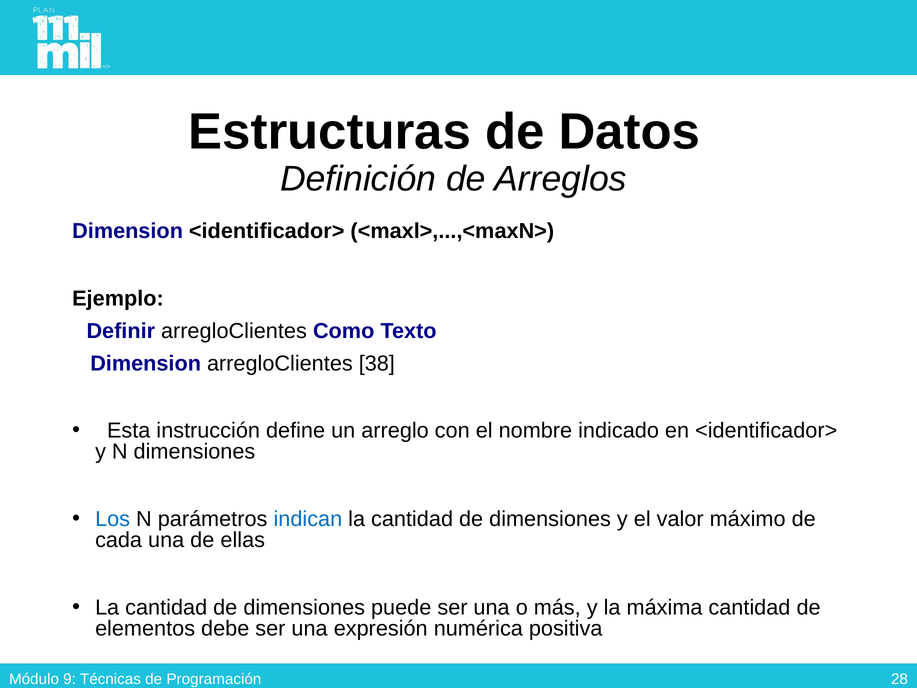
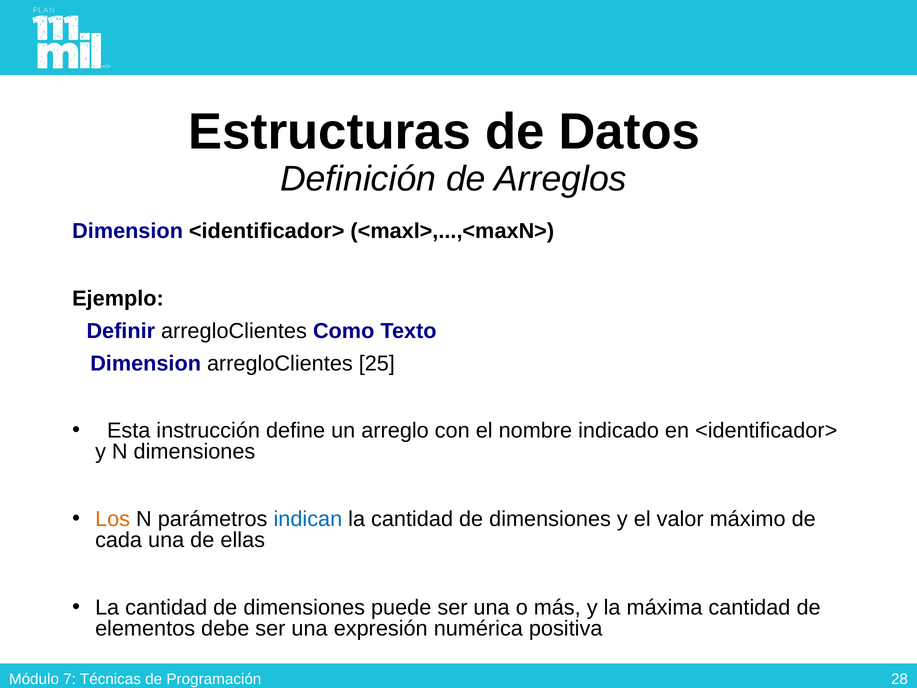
38: 38 -> 25
Los colour: blue -> orange
9: 9 -> 7
